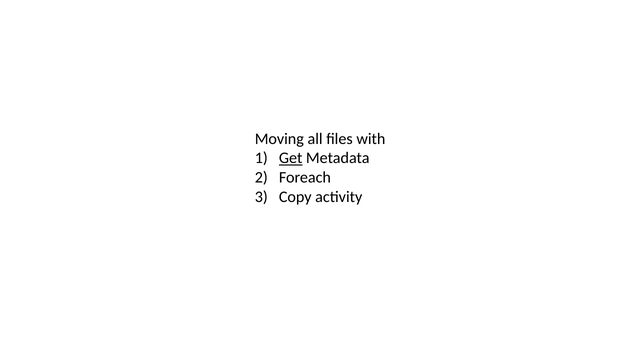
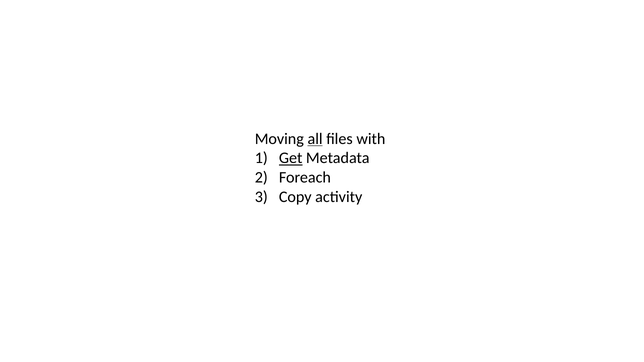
all underline: none -> present
